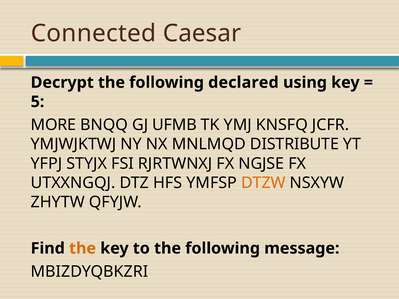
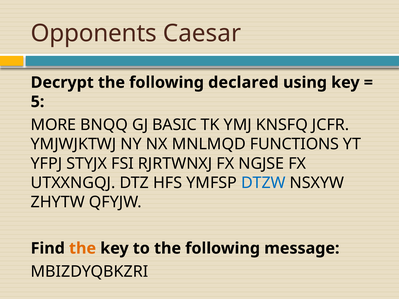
Connected: Connected -> Opponents
UFMB: UFMB -> BASIC
DISTRIBUTE: DISTRIBUTE -> FUNCTIONS
DTZW colour: orange -> blue
